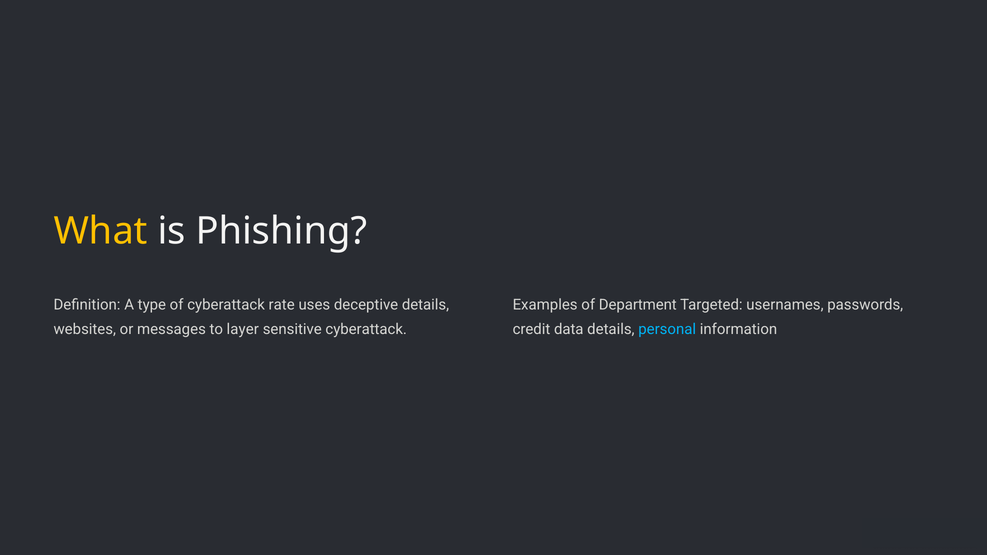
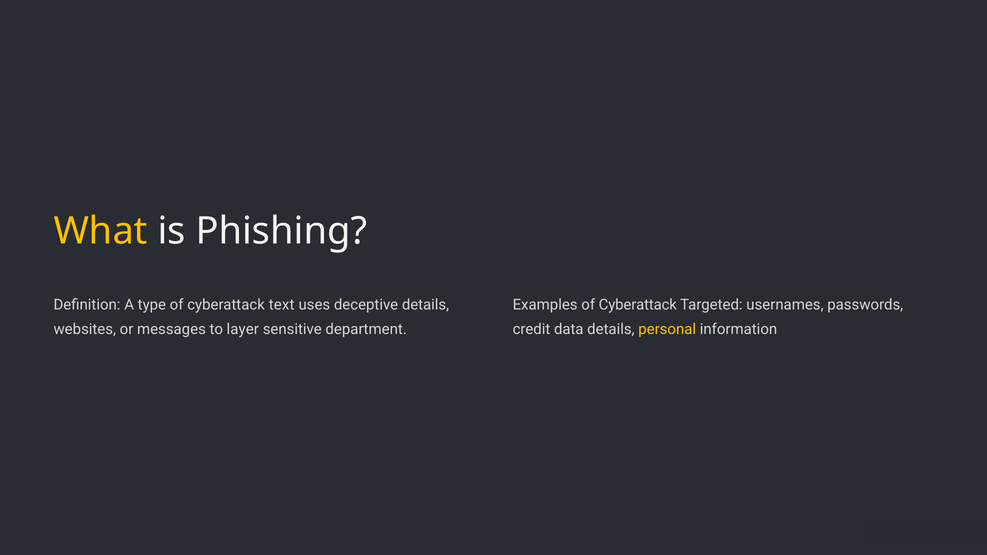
rate: rate -> text
Examples of Department: Department -> Cyberattack
sensitive cyberattack: cyberattack -> department
personal colour: light blue -> yellow
